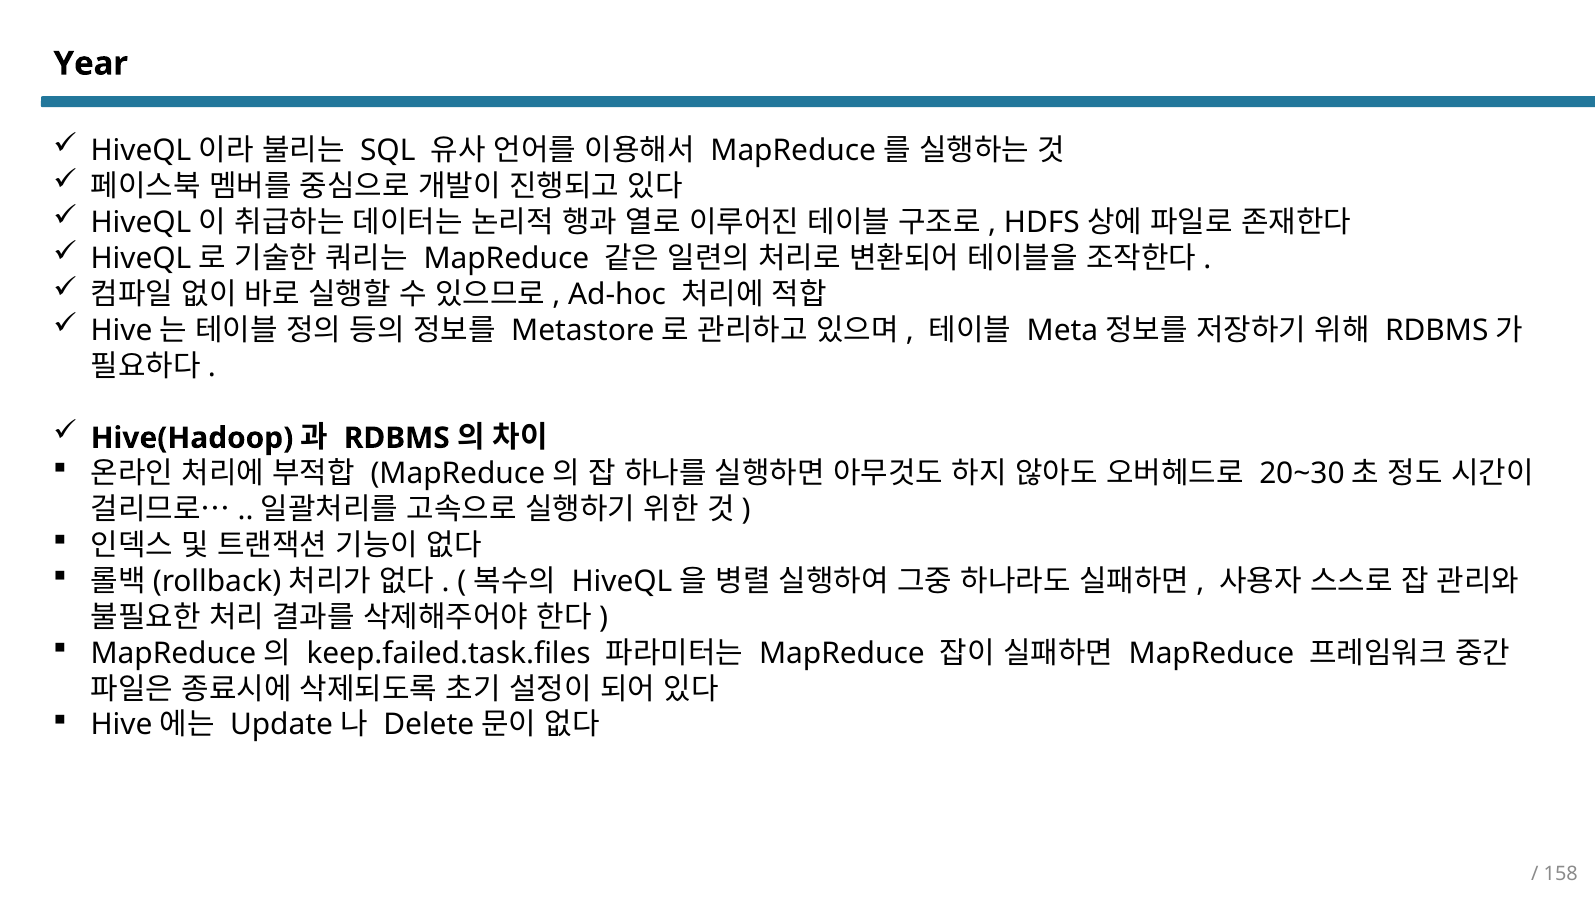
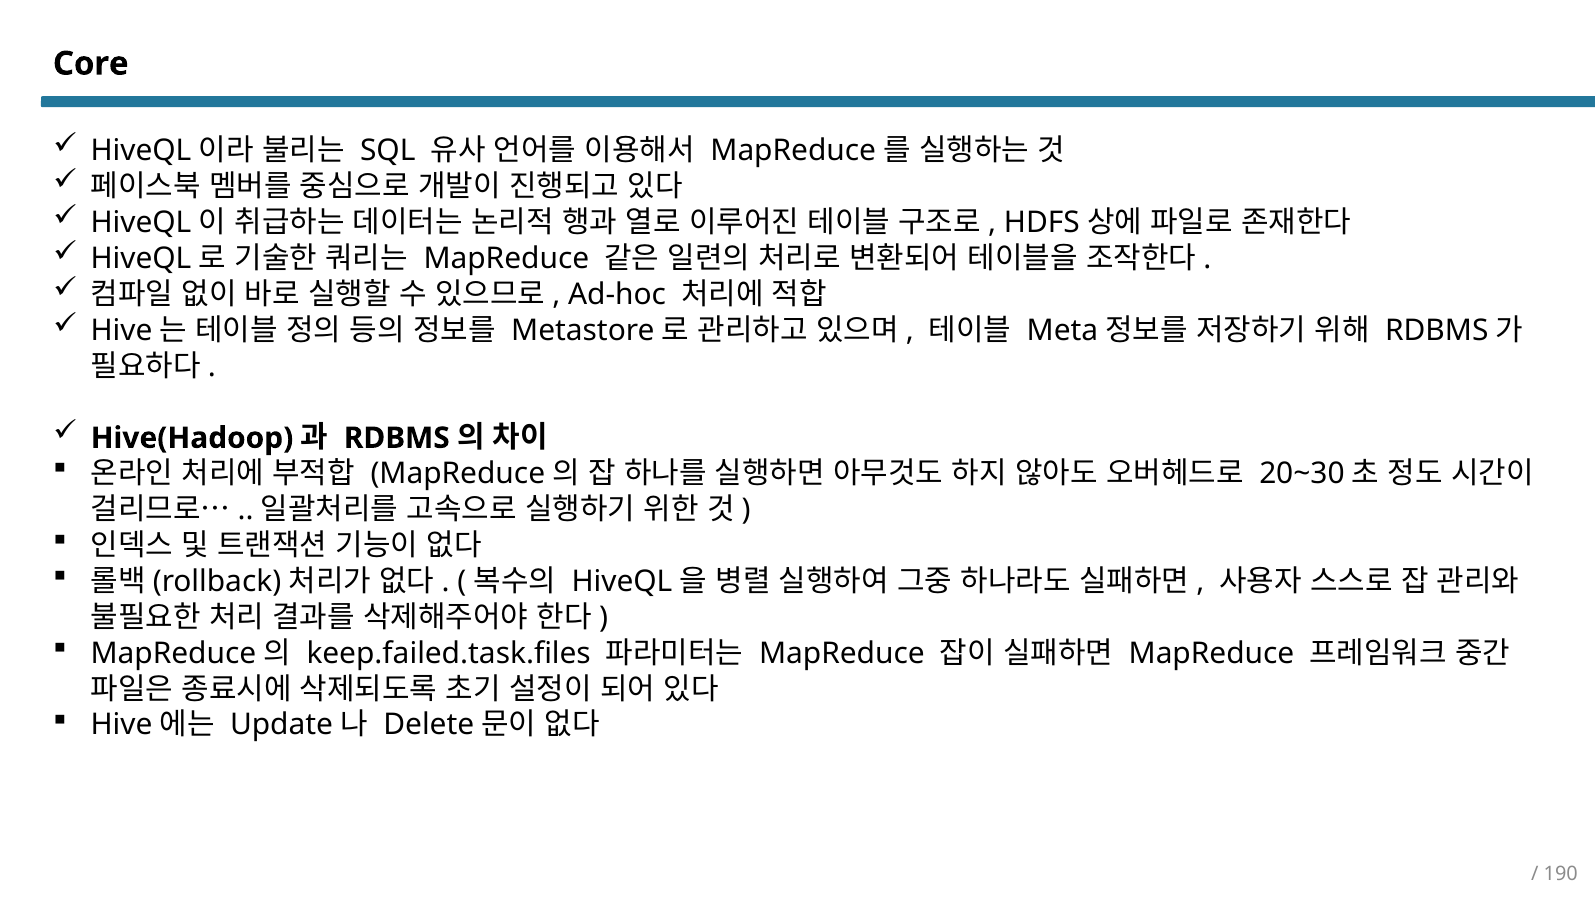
Year: Year -> Core
158: 158 -> 190
